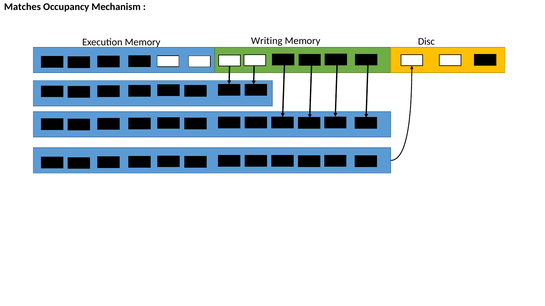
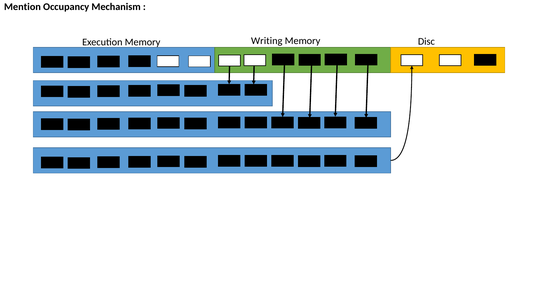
Matches: Matches -> Mention
